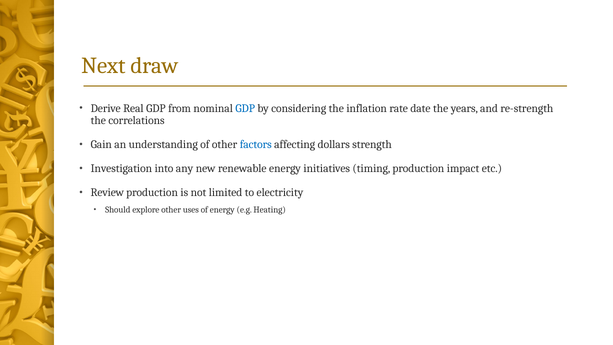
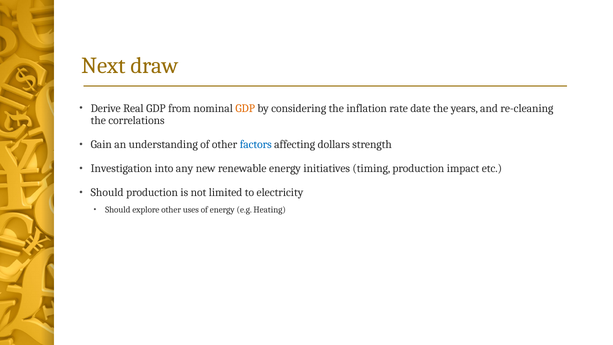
GDP at (245, 108) colour: blue -> orange
re-strength: re-strength -> re-cleaning
Review at (107, 192): Review -> Should
